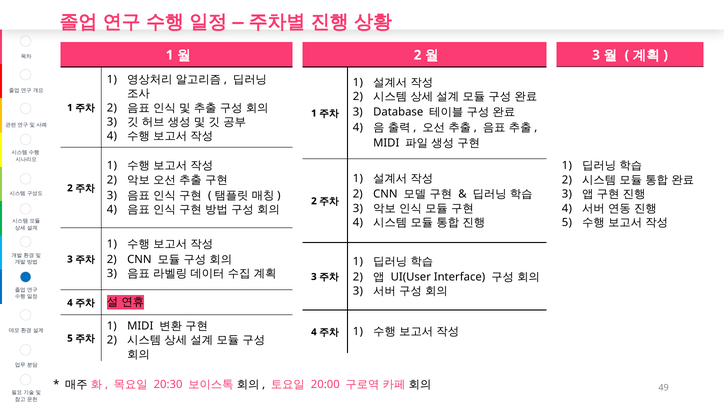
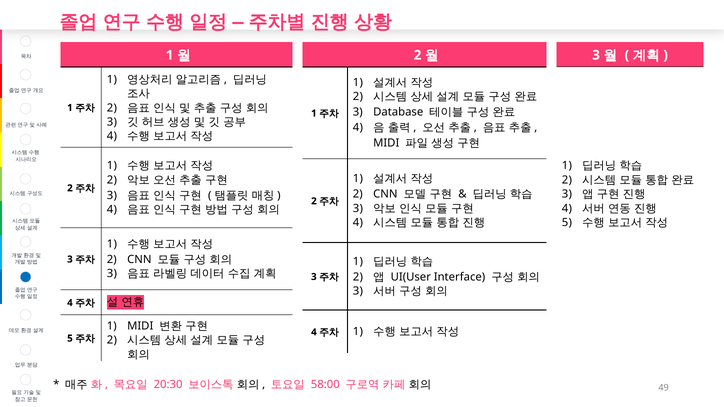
20:00: 20:00 -> 58:00
